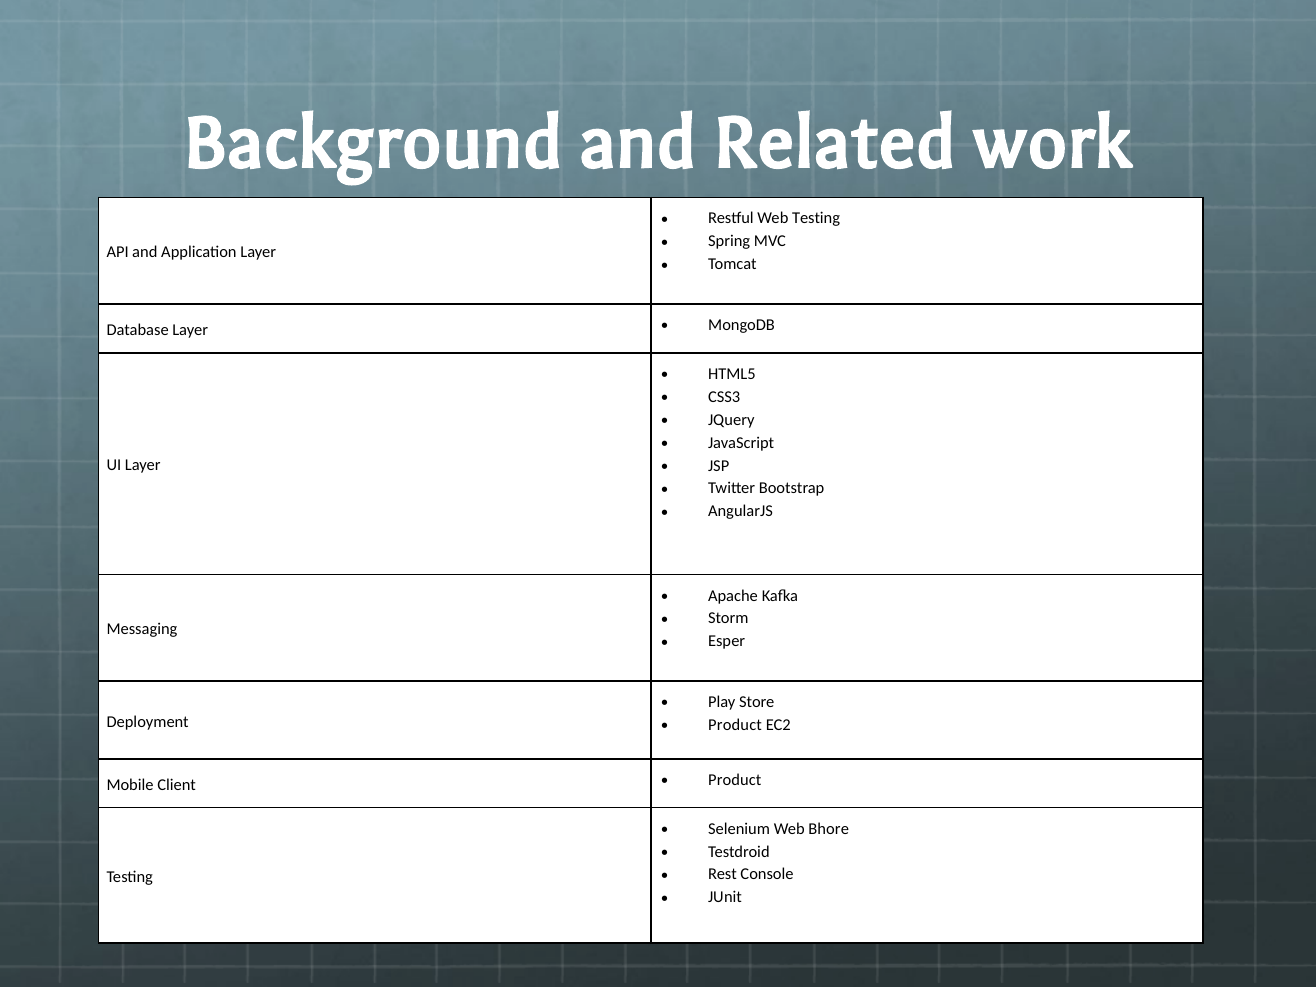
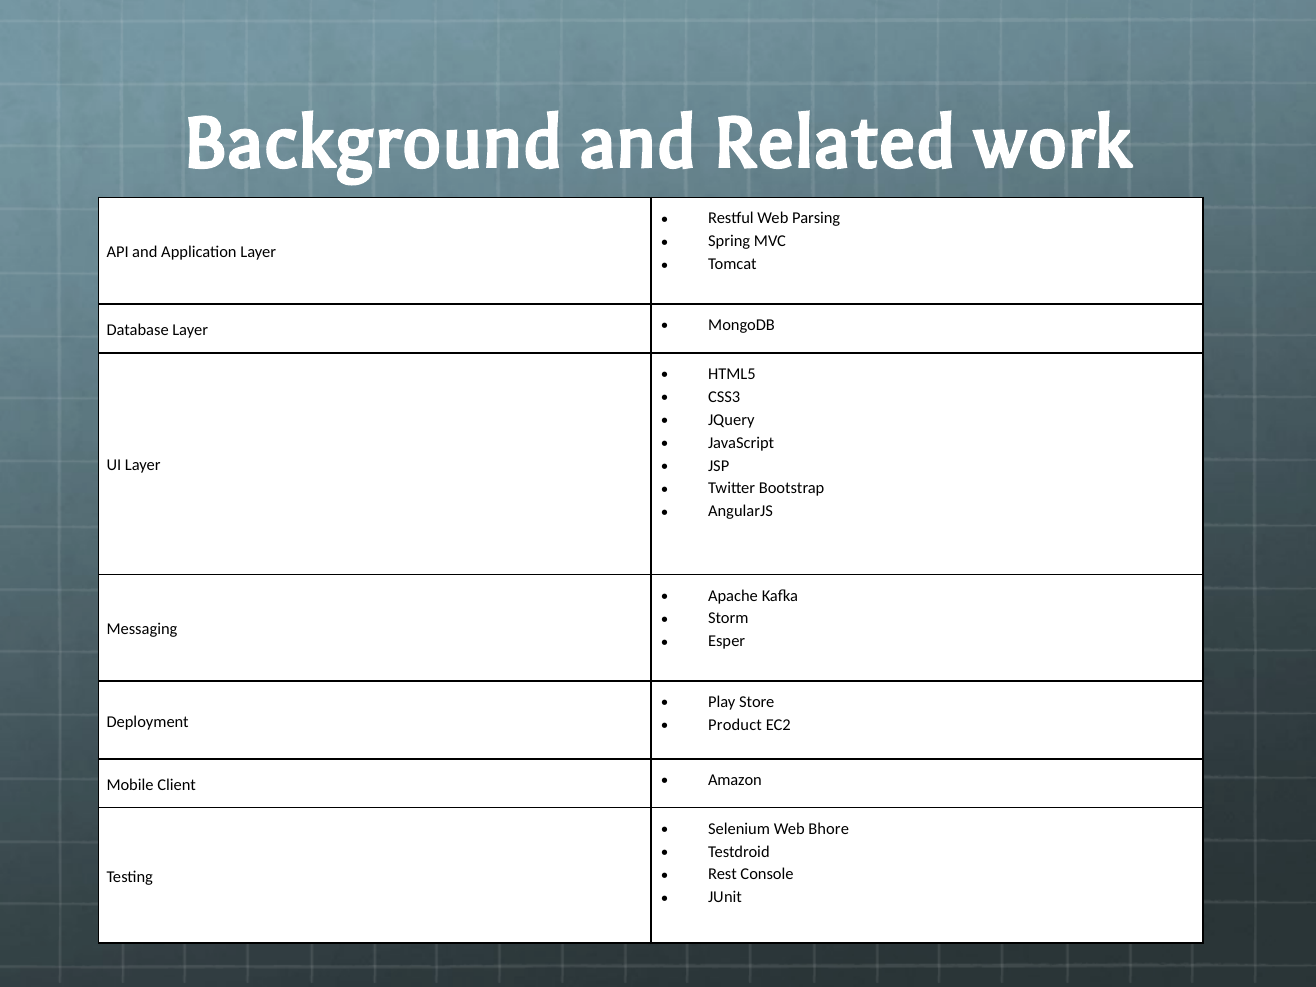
Web Testing: Testing -> Parsing
Product at (735, 780): Product -> Amazon
